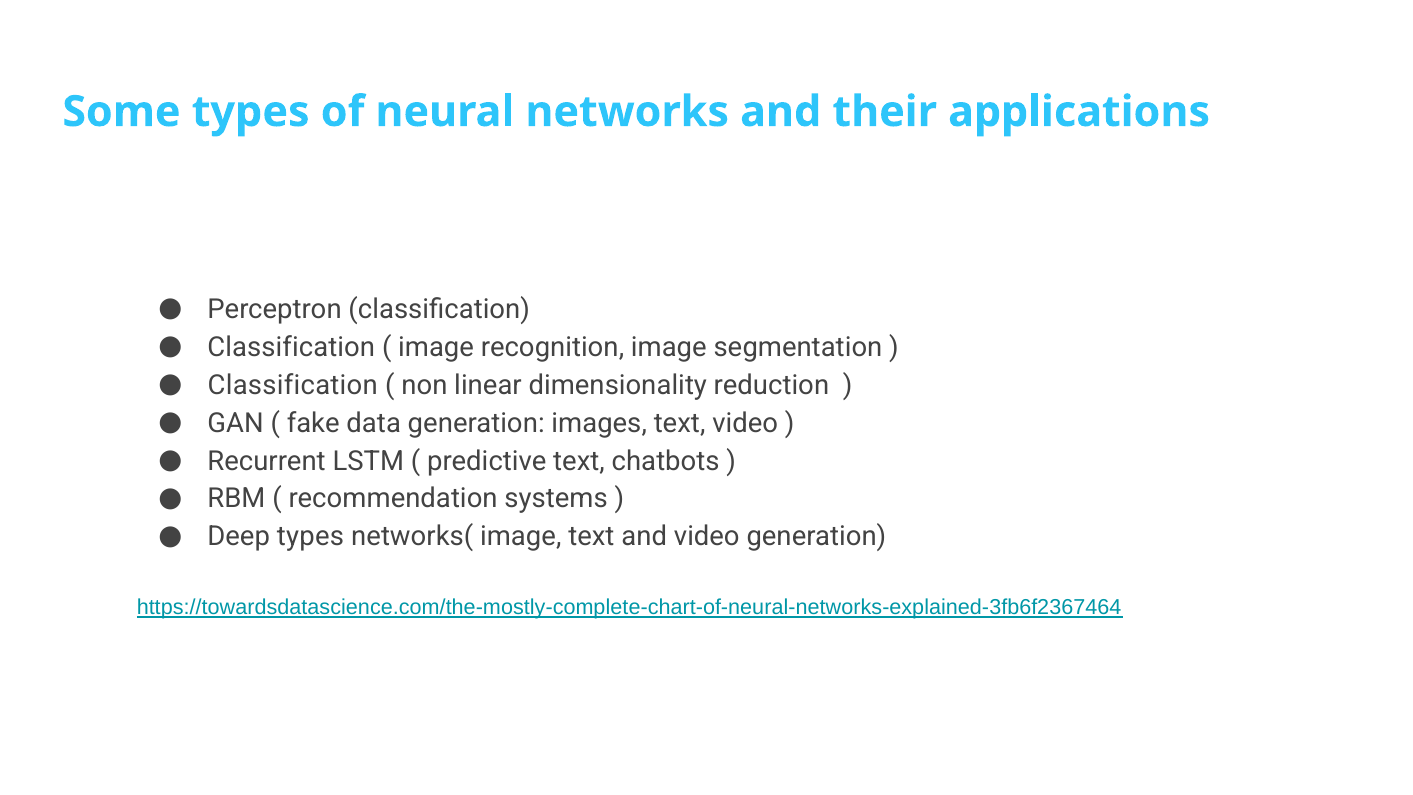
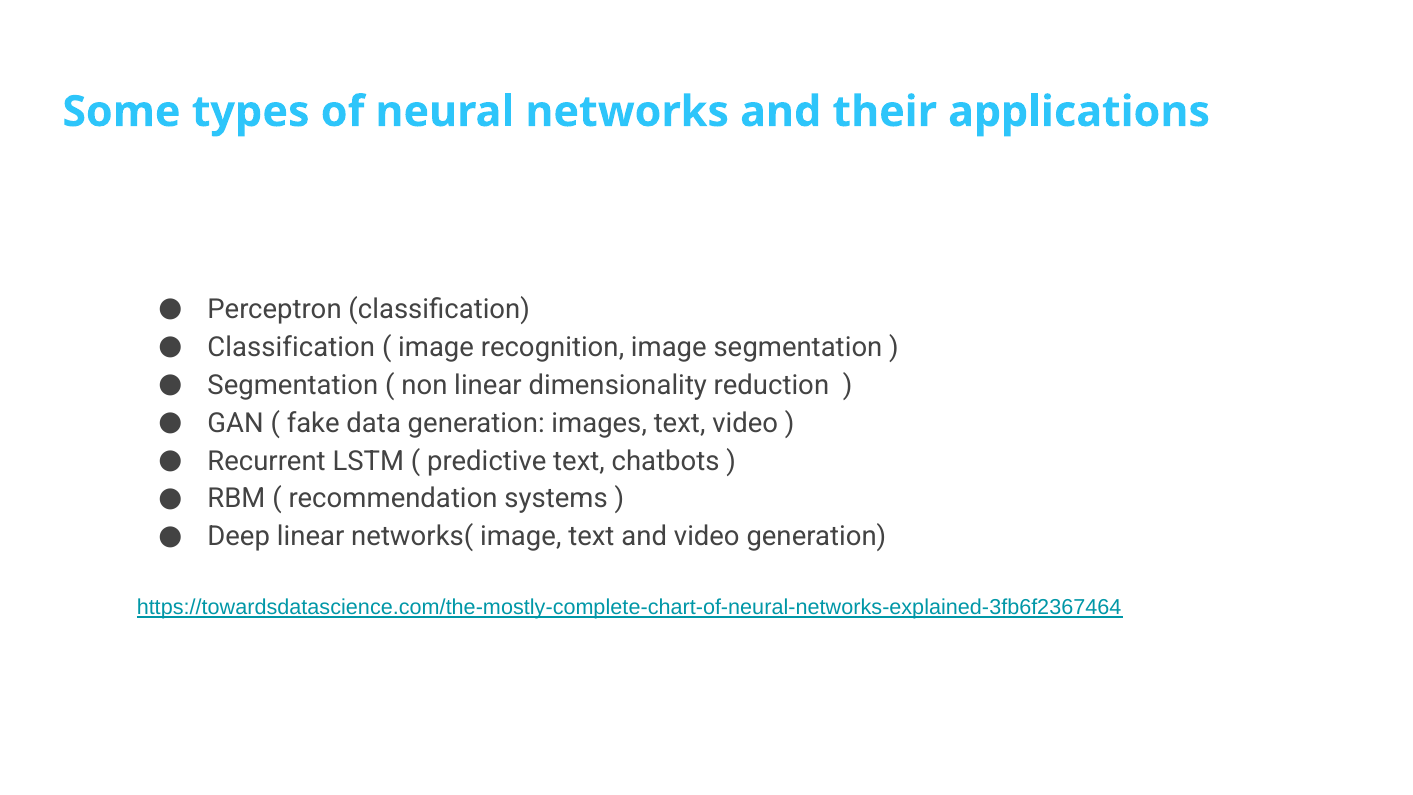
Classification at (293, 385): Classification -> Segmentation
Deep types: types -> linear
